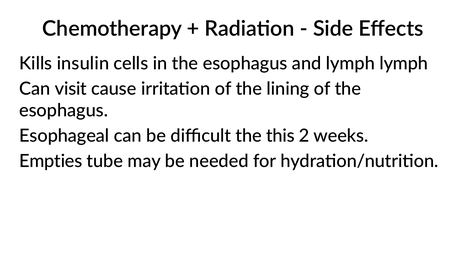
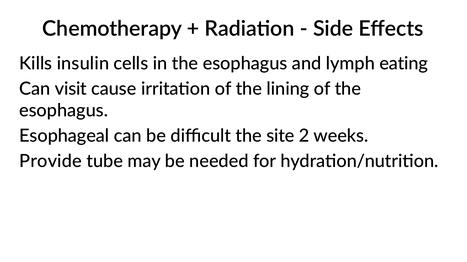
lymph lymph: lymph -> eating
this: this -> site
Empties: Empties -> Provide
